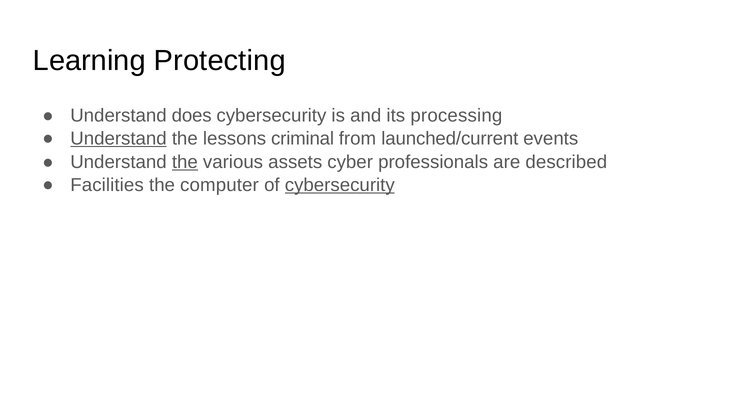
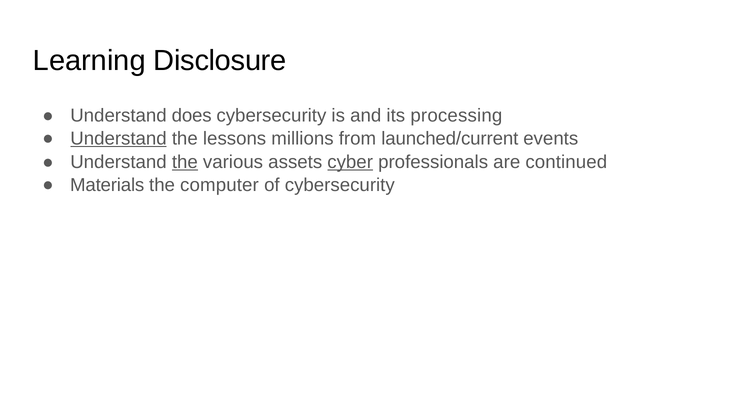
Protecting: Protecting -> Disclosure
criminal: criminal -> millions
cyber underline: none -> present
described: described -> continued
Facilities: Facilities -> Materials
cybersecurity at (340, 185) underline: present -> none
